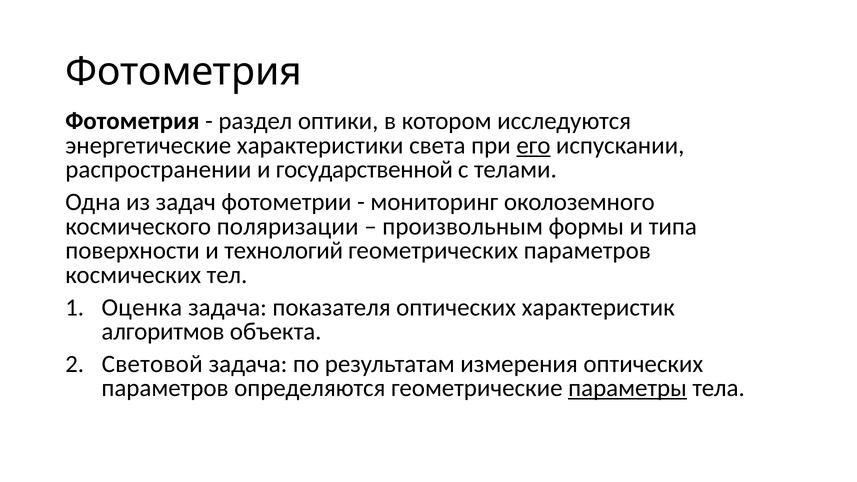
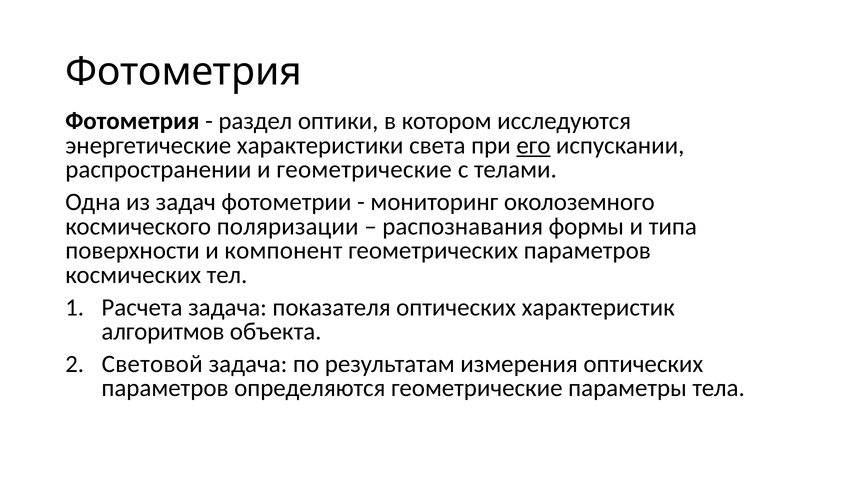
и государственной: государственной -> геометрические
произвольным: произвольным -> распознавания
технологий: технологий -> компонент
Оценка: Оценка -> Расчета
параметры underline: present -> none
